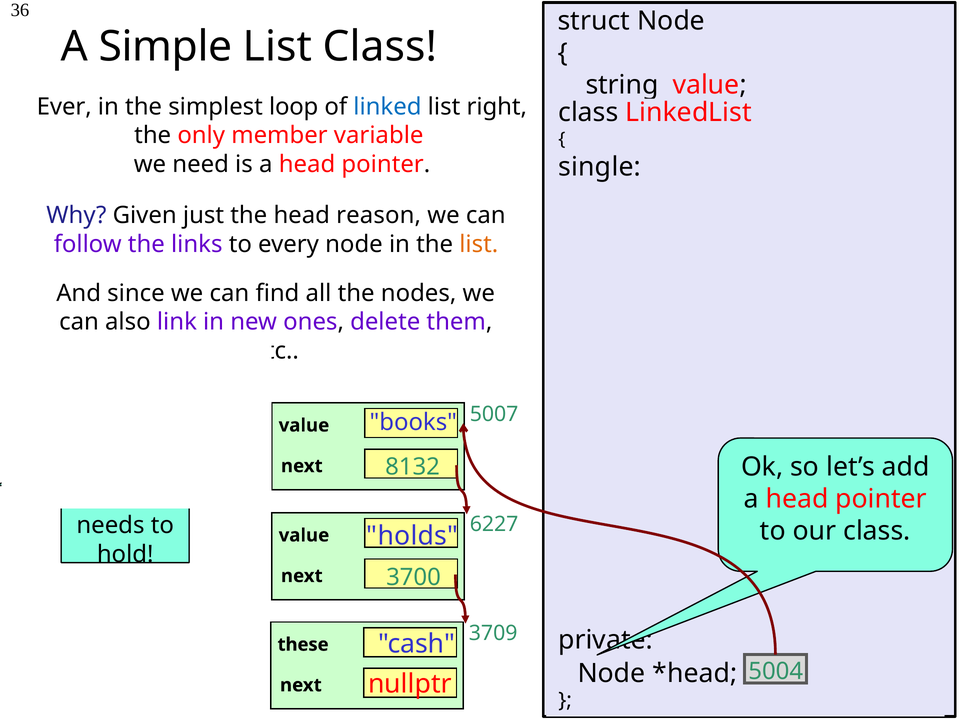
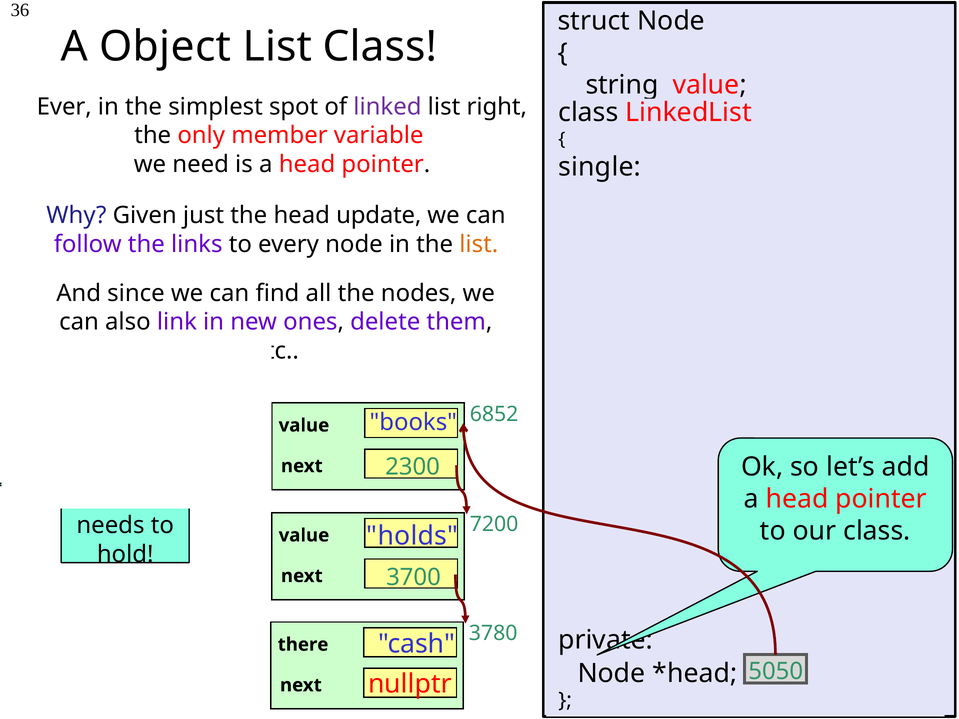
Simple: Simple -> Object
loop: loop -> spot
linked colour: blue -> purple
reason: reason -> update
5007: 5007 -> 6852
8132: 8132 -> 2300
6227: 6227 -> 7200
3709: 3709 -> 3780
these: these -> there
5004: 5004 -> 5050
